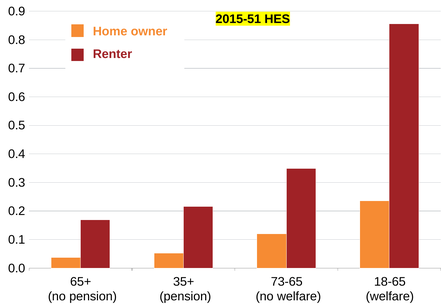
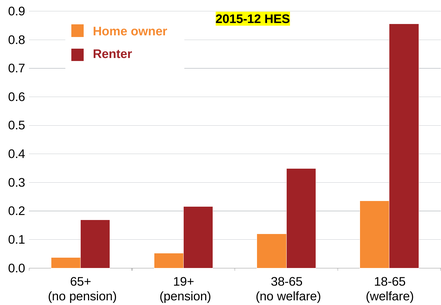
2015-51: 2015-51 -> 2015-12
35+: 35+ -> 19+
73-65: 73-65 -> 38-65
